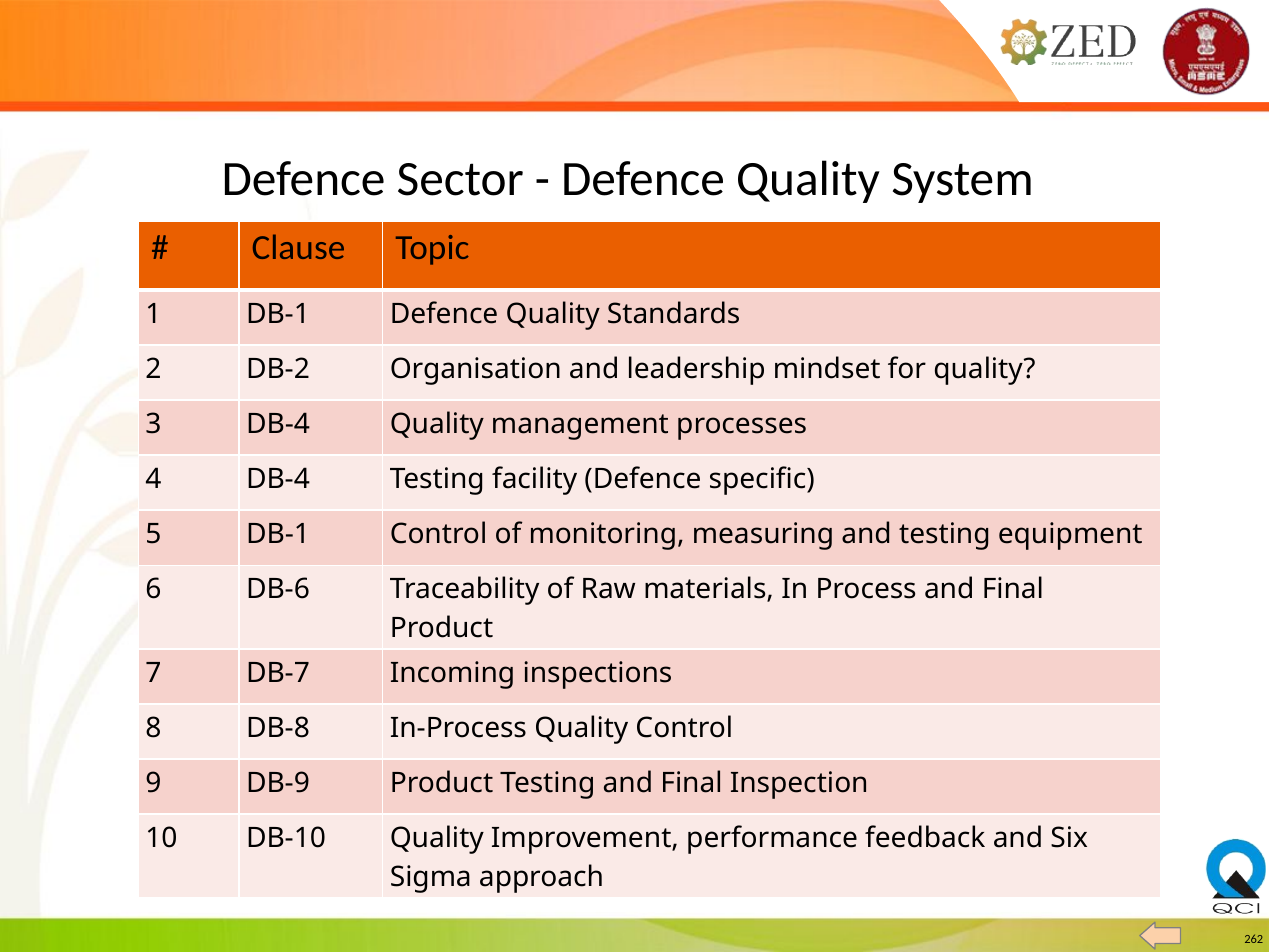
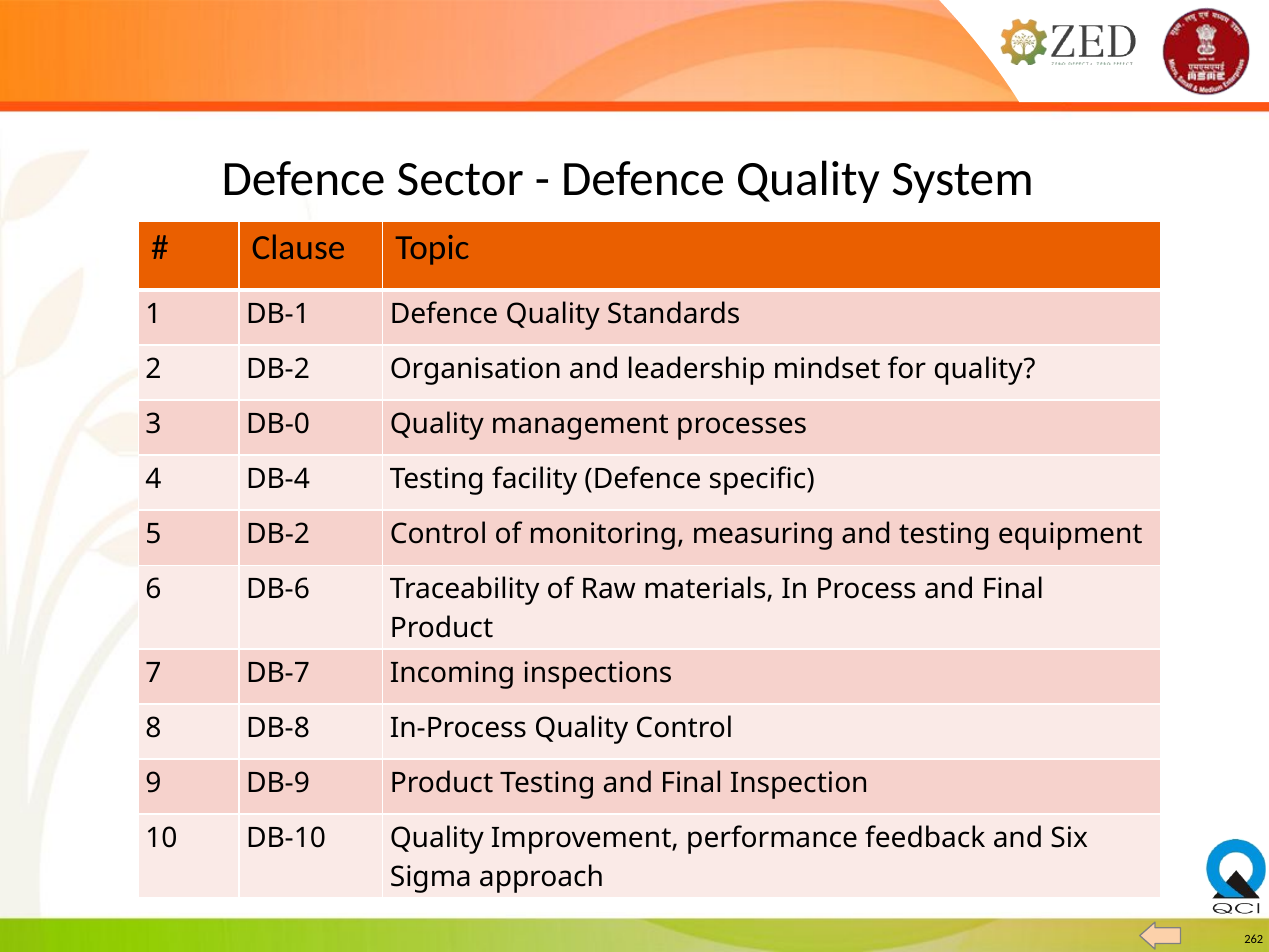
3 DB-4: DB-4 -> DB-0
5 DB-1: DB-1 -> DB-2
